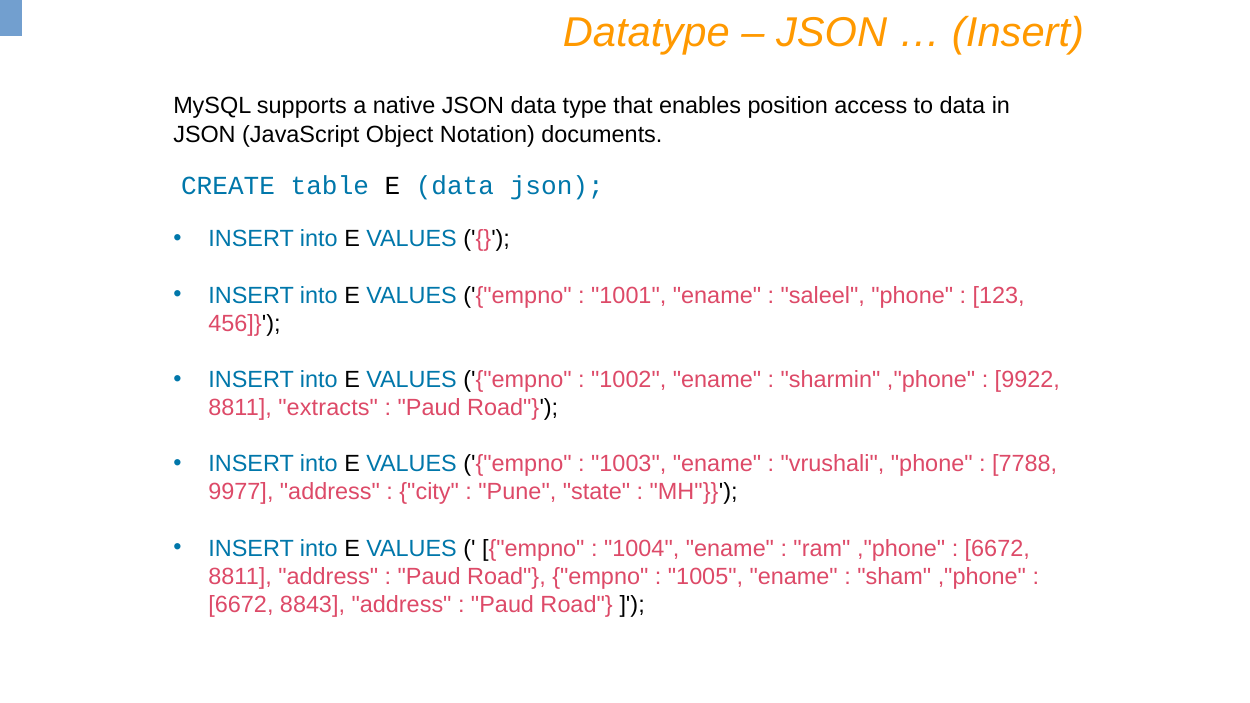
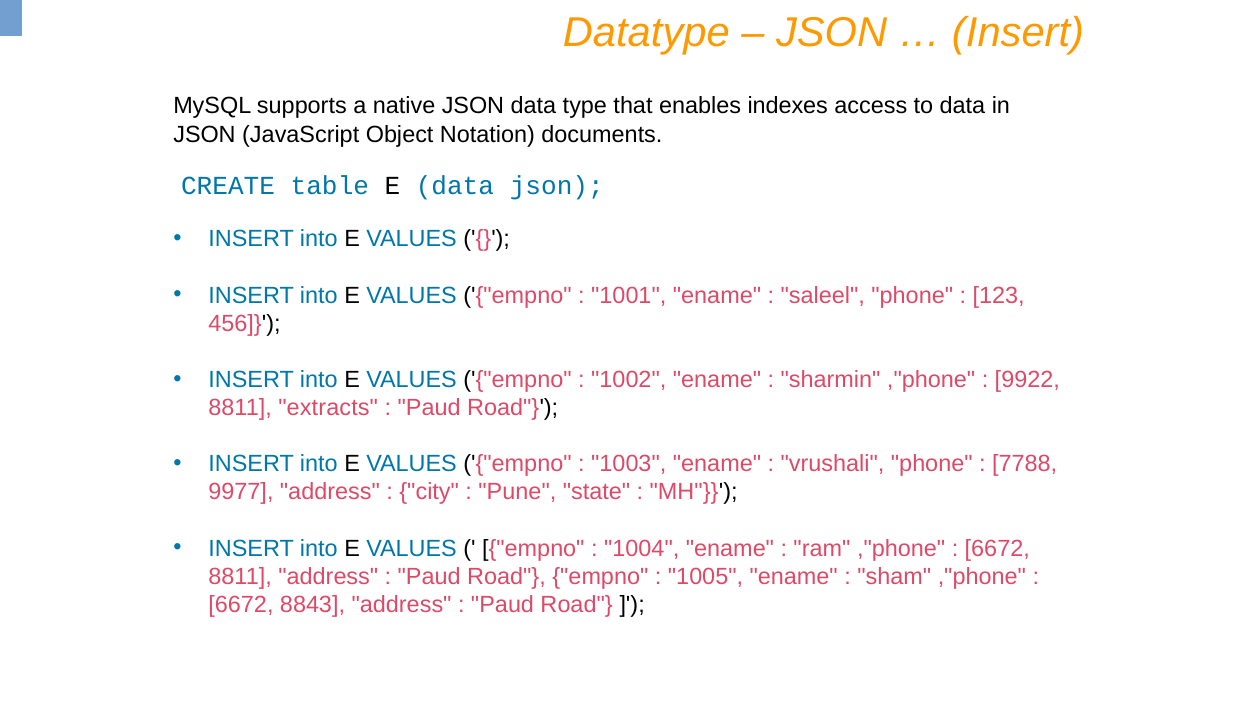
position: position -> indexes
